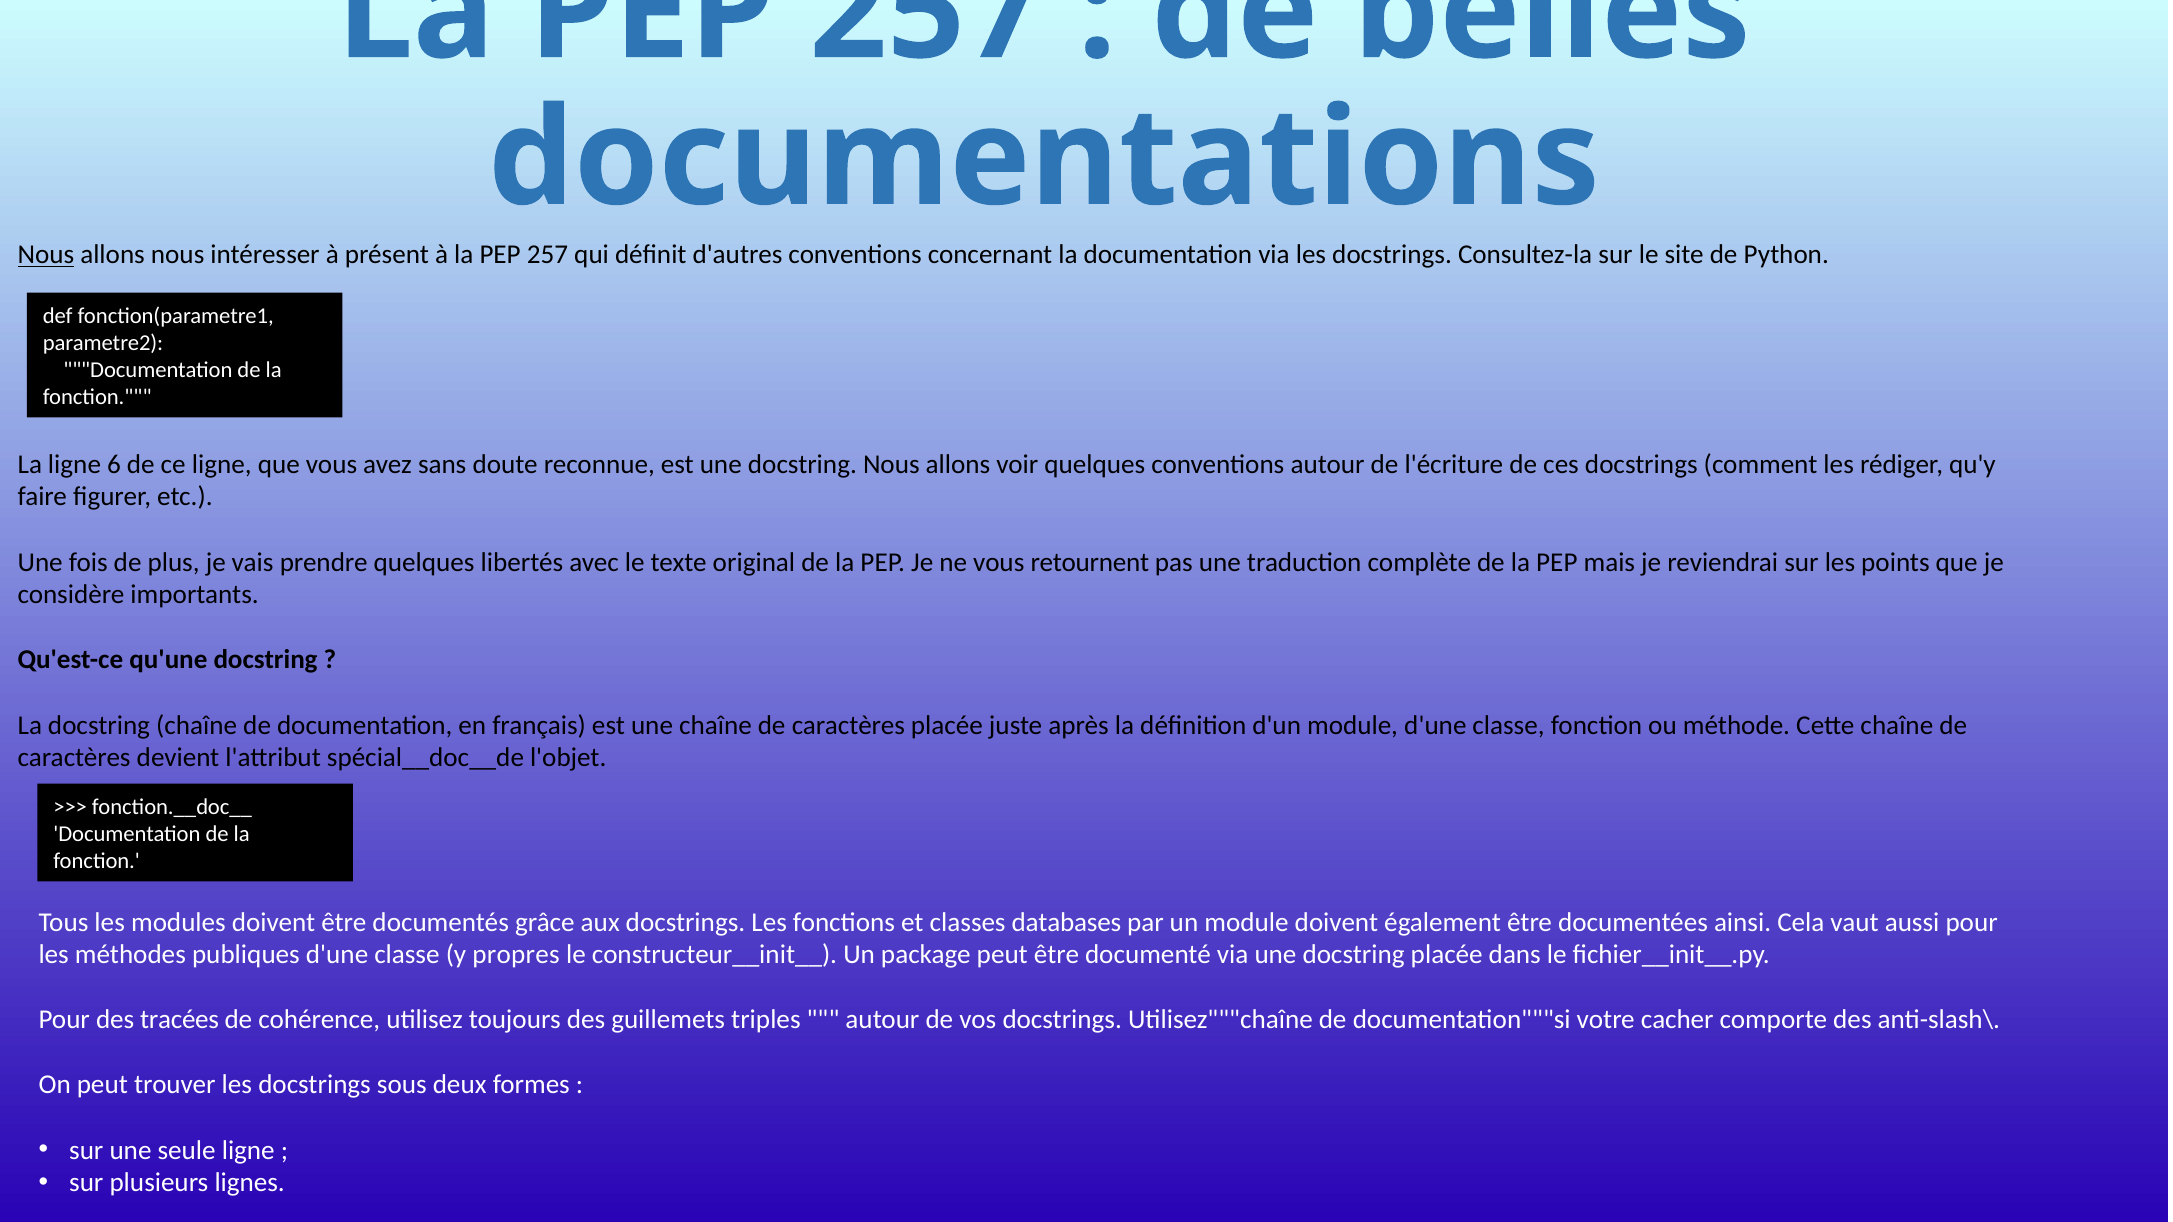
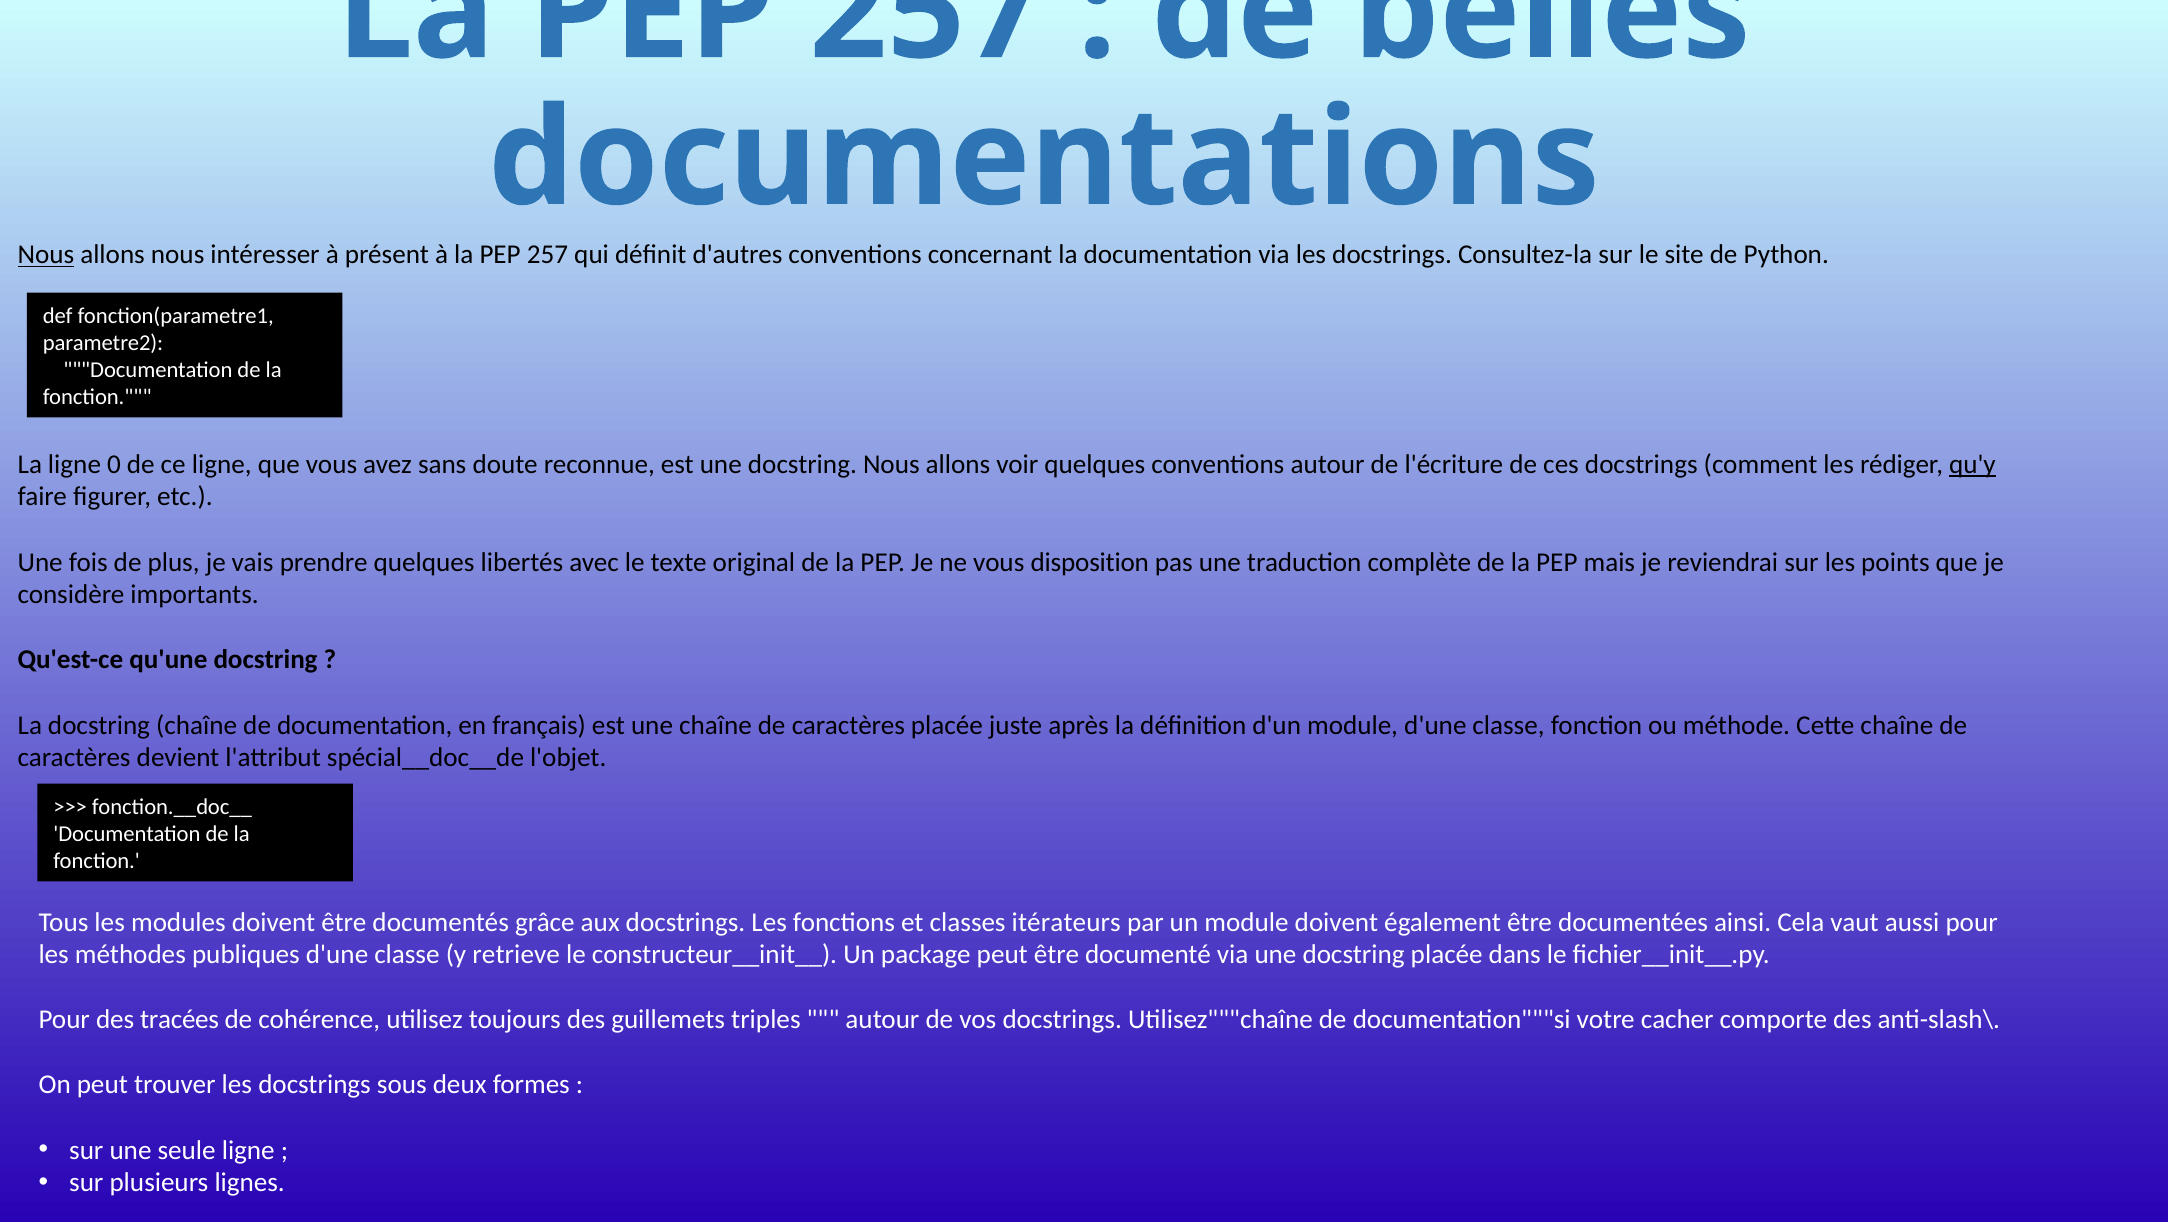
6: 6 -> 0
qu'y underline: none -> present
retournent: retournent -> disposition
databases: databases -> itérateurs
propres: propres -> retrieve
